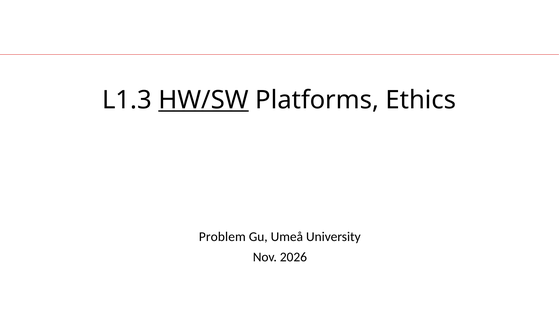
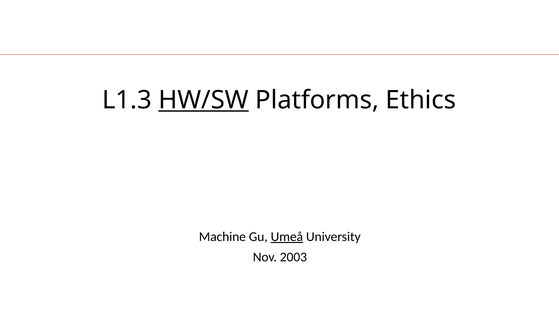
Problem: Problem -> Machine
Umeå underline: none -> present
2026: 2026 -> 2003
